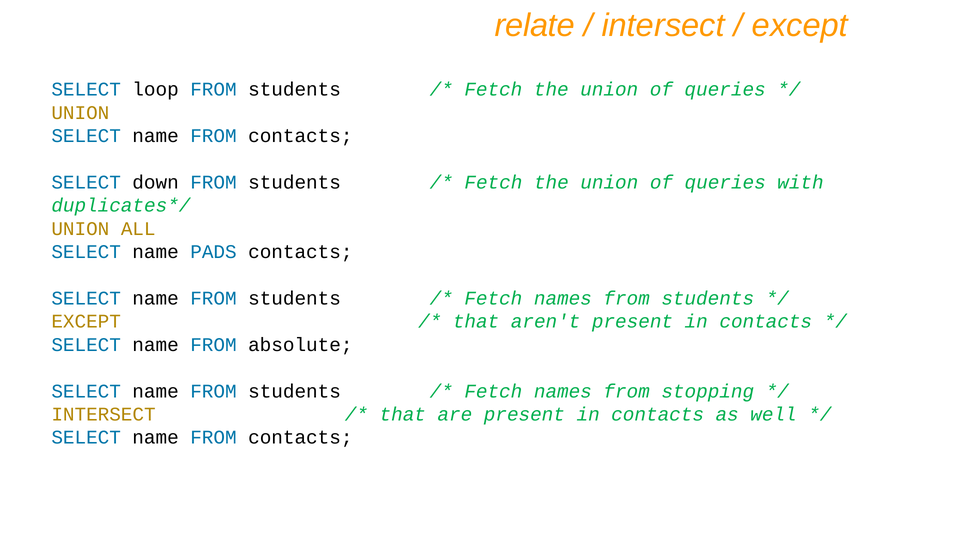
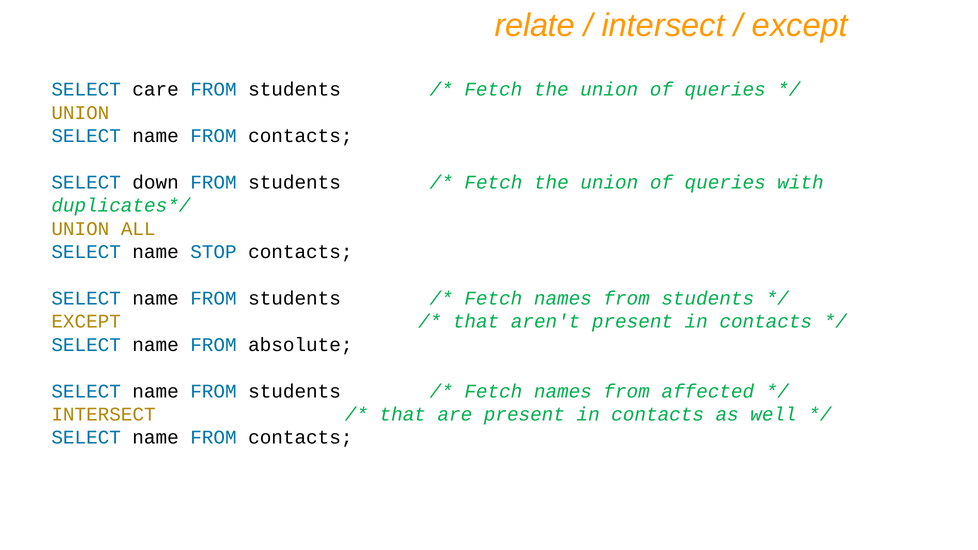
loop: loop -> care
PADS: PADS -> STOP
stopping: stopping -> affected
